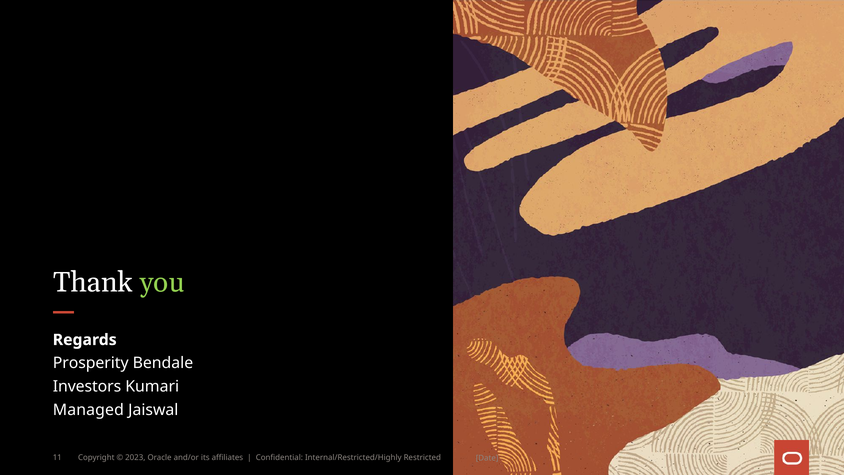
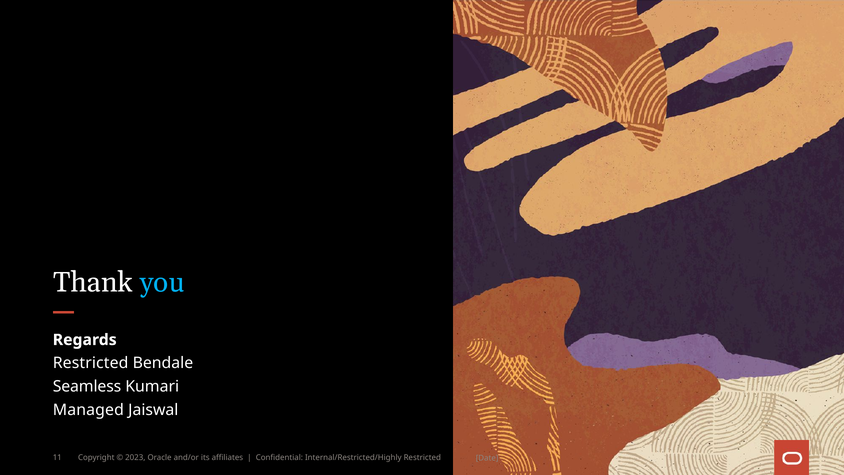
you colour: light green -> light blue
Prosperity at (91, 363): Prosperity -> Restricted
Investors: Investors -> Seamless
